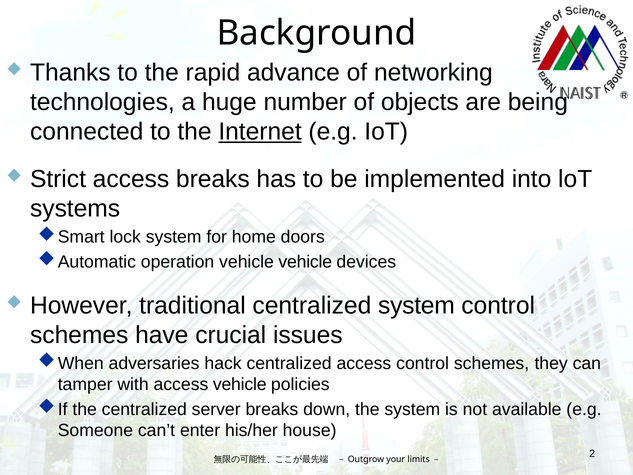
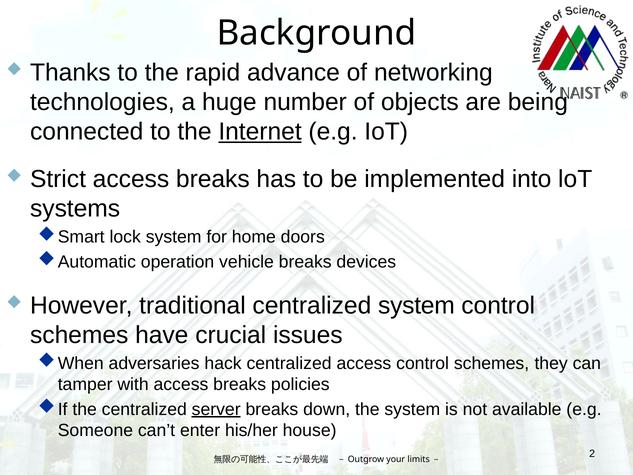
vehicle vehicle: vehicle -> breaks
with access vehicle: vehicle -> breaks
server underline: none -> present
